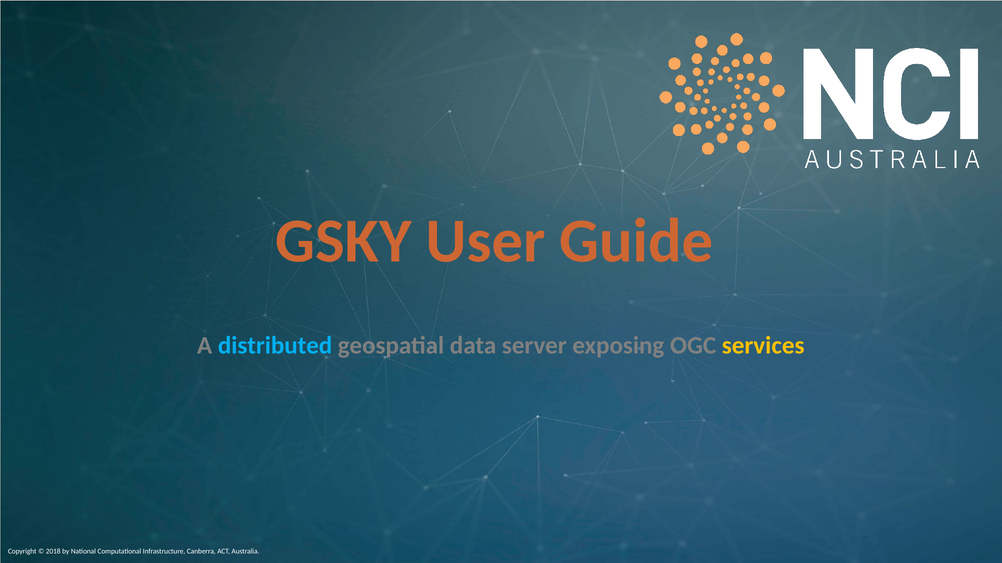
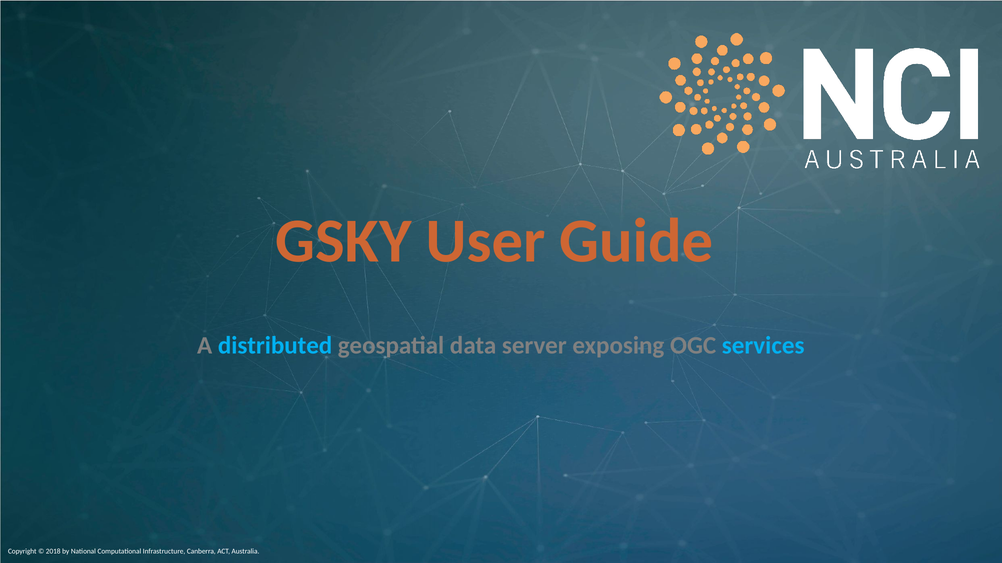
services colour: yellow -> light blue
